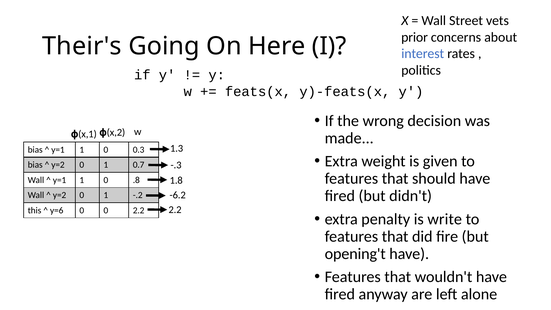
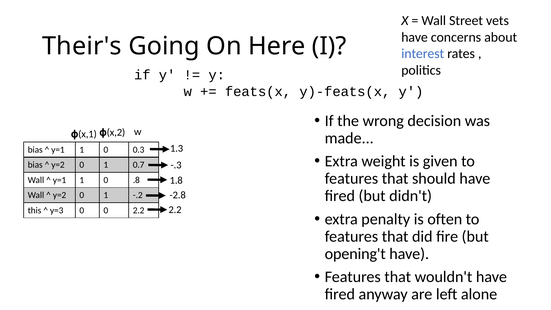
prior at (415, 37): prior -> have
-6.2: -6.2 -> -2.8
y=6: y=6 -> y=3
write: write -> often
